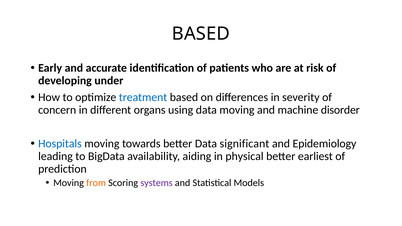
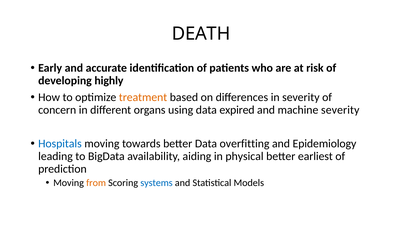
BASED at (201, 34): BASED -> DEATH
under: under -> highly
treatment colour: blue -> orange
data moving: moving -> expired
machine disorder: disorder -> severity
significant: significant -> overfitting
systems colour: purple -> blue
